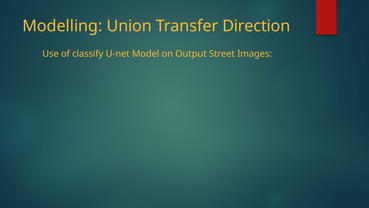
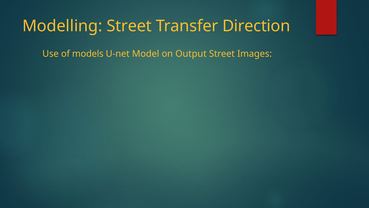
Modelling Union: Union -> Street
classify: classify -> models
